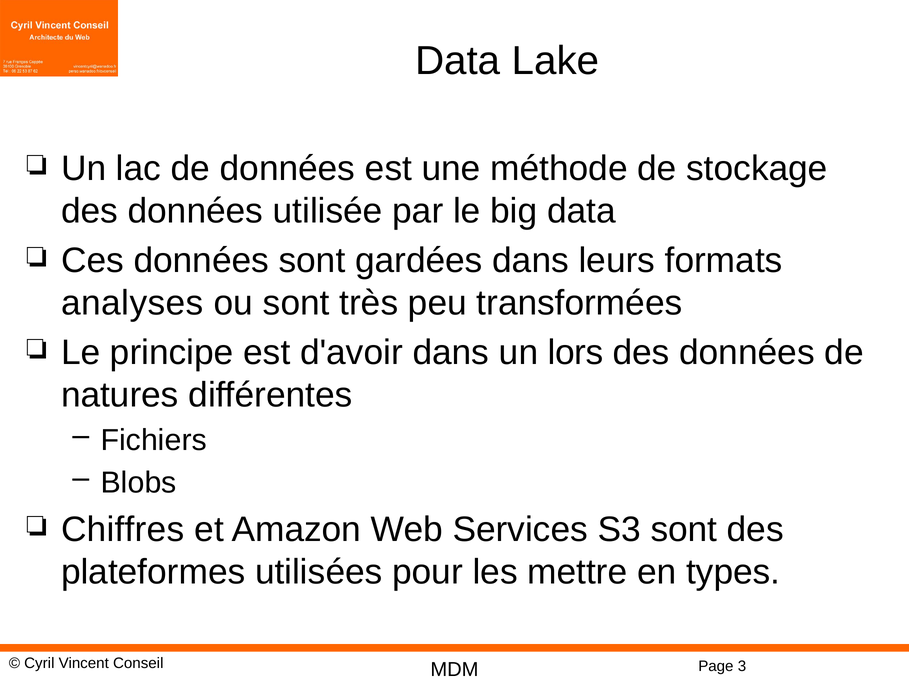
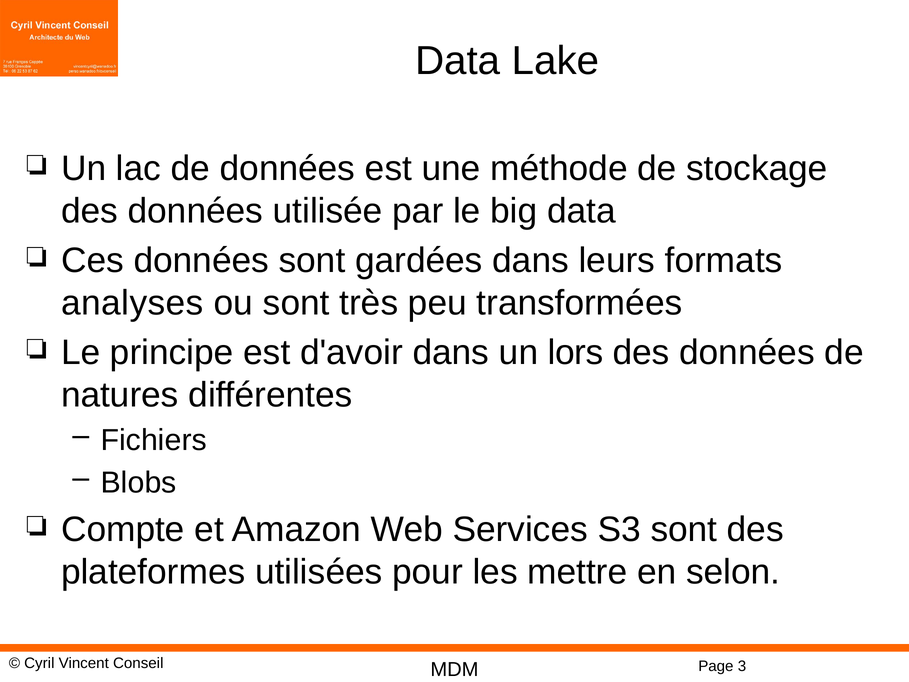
Chiffres: Chiffres -> Compte
types: types -> selon
